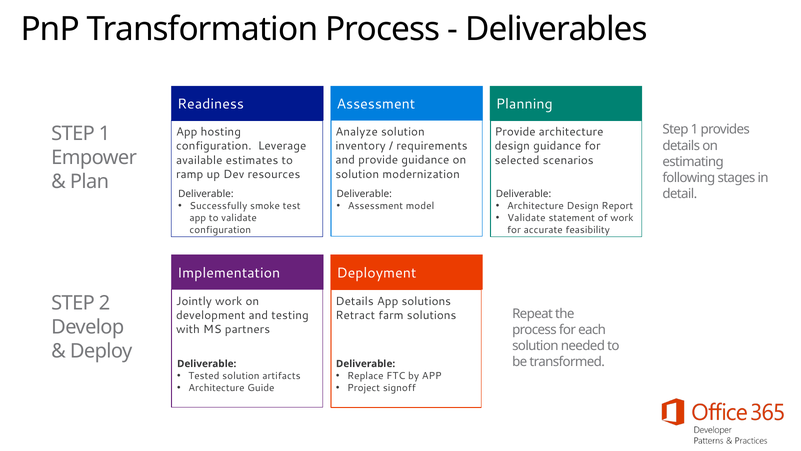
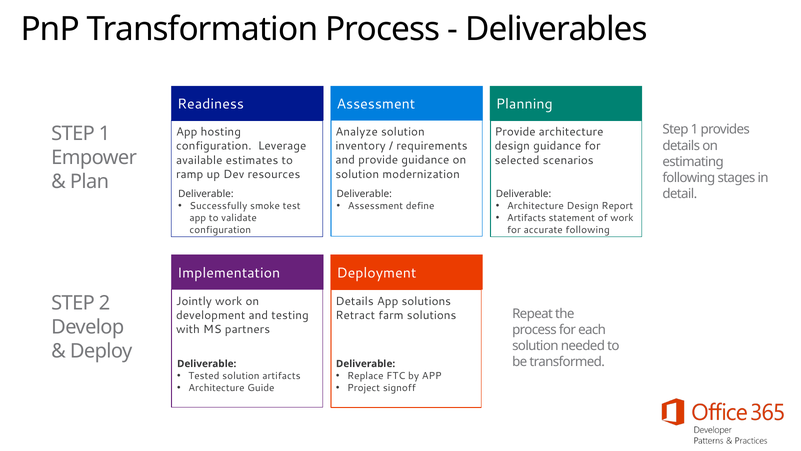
model: model -> define
Validate at (526, 218): Validate -> Artifacts
accurate feasibility: feasibility -> following
